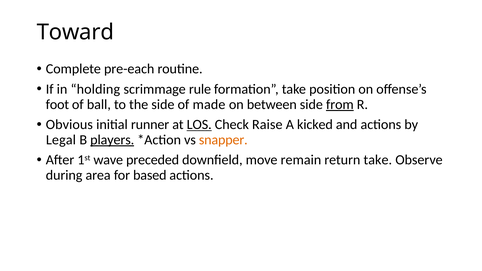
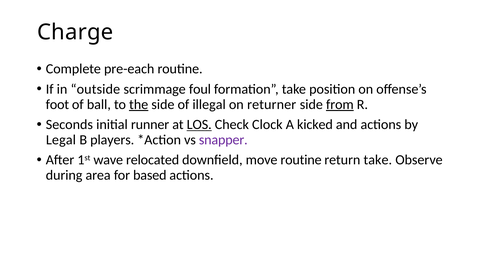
Toward: Toward -> Charge
holding: holding -> outside
rule: rule -> foul
the underline: none -> present
made: made -> illegal
between: between -> returner
Obvious: Obvious -> Seconds
Raise: Raise -> Clock
players underline: present -> none
snapper colour: orange -> purple
preceded: preceded -> relocated
move remain: remain -> routine
